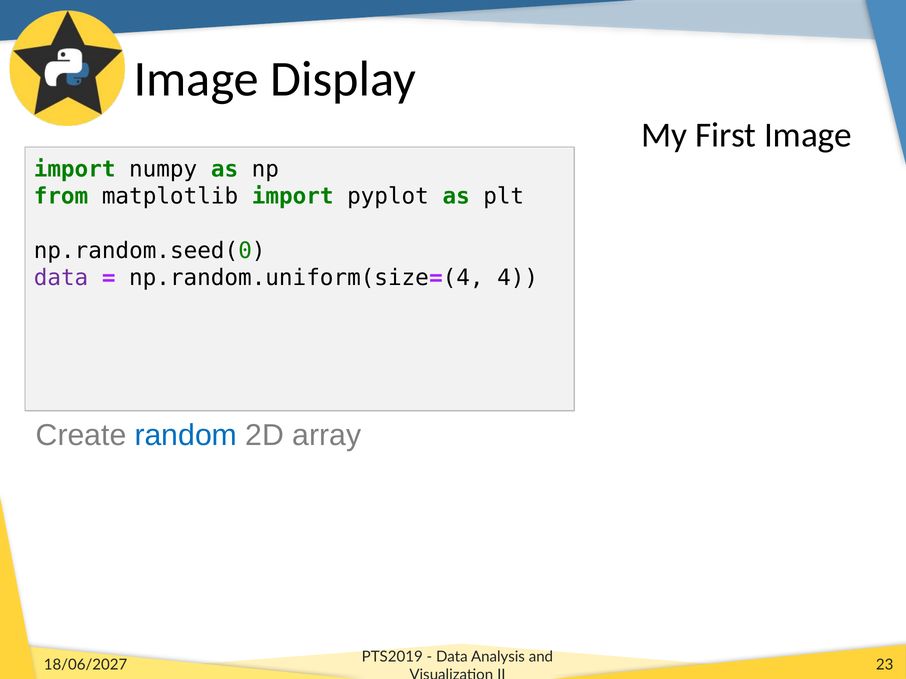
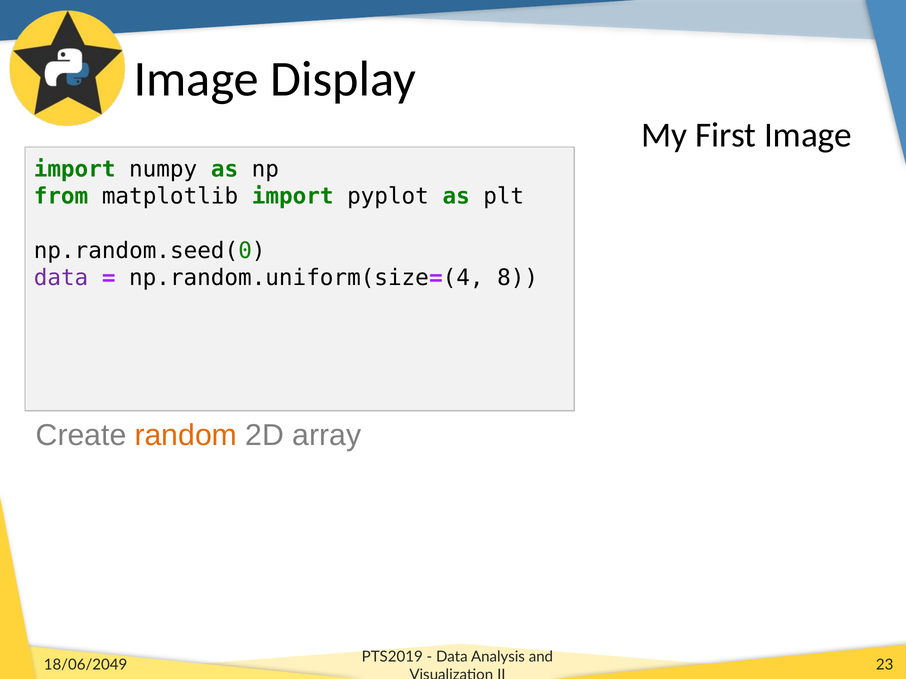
4: 4 -> 8
random colour: blue -> orange
18/06/2027: 18/06/2027 -> 18/06/2049
